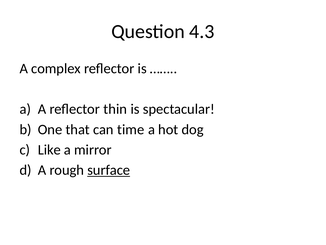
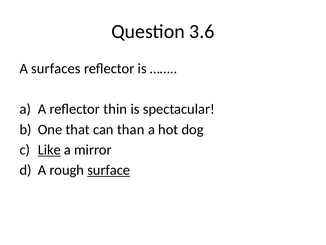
4.3: 4.3 -> 3.6
complex: complex -> surfaces
time: time -> than
Like underline: none -> present
